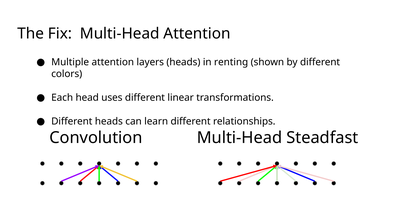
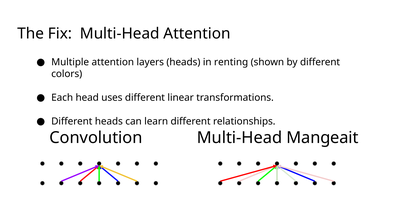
Steadfast: Steadfast -> Mangeait
